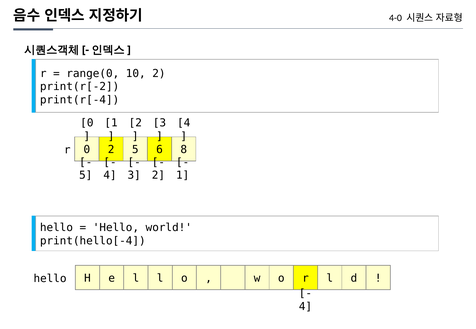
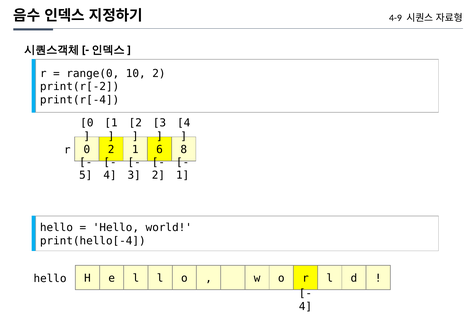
4-0: 4-0 -> 4-9
2 5: 5 -> 1
